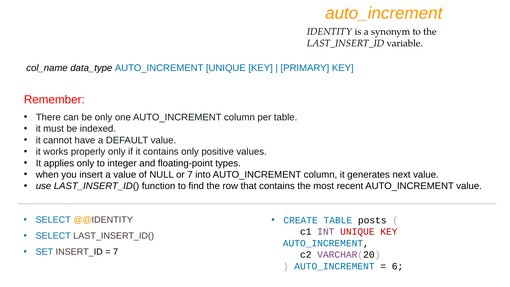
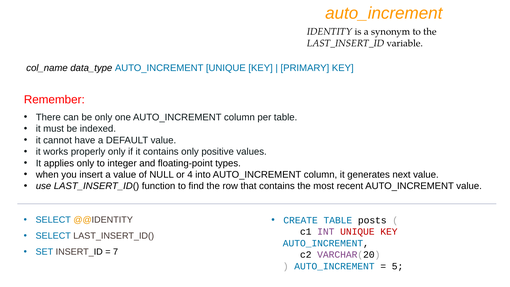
or 7: 7 -> 4
6: 6 -> 5
